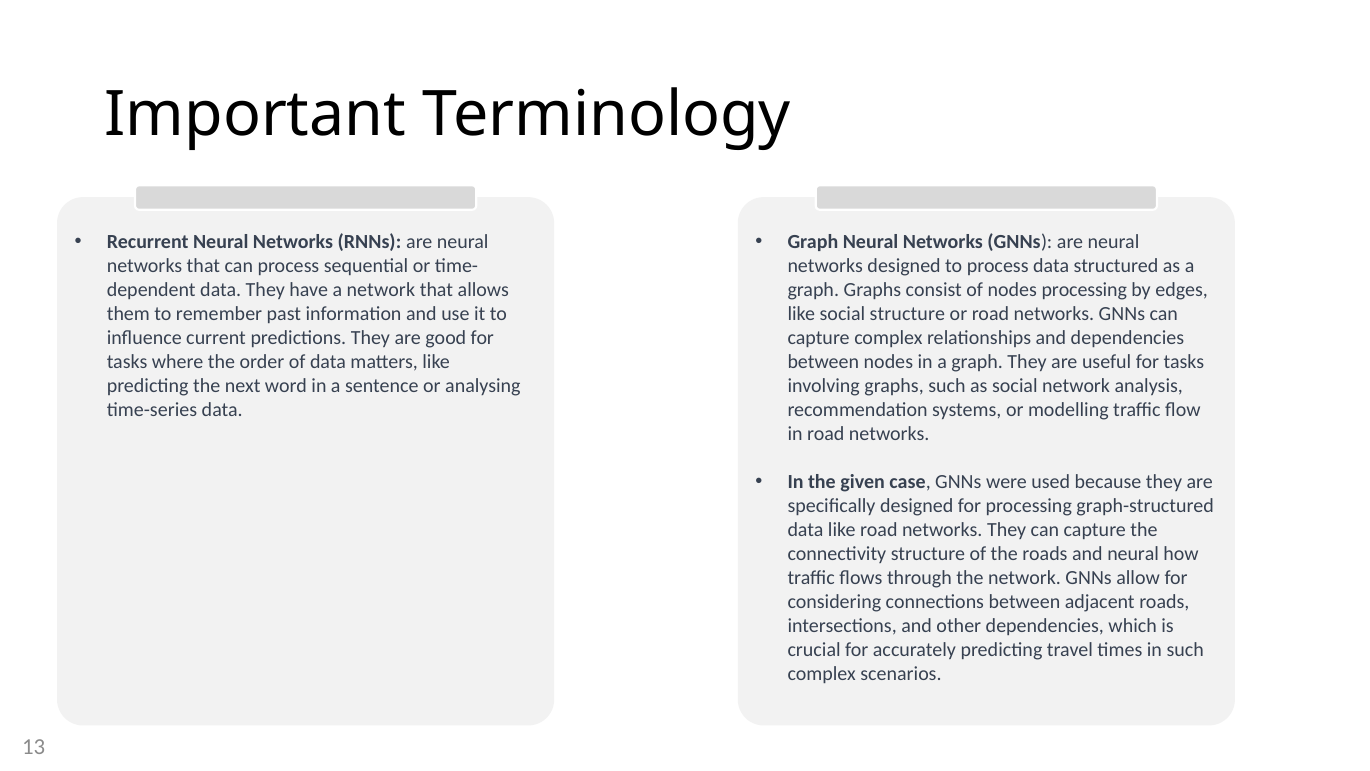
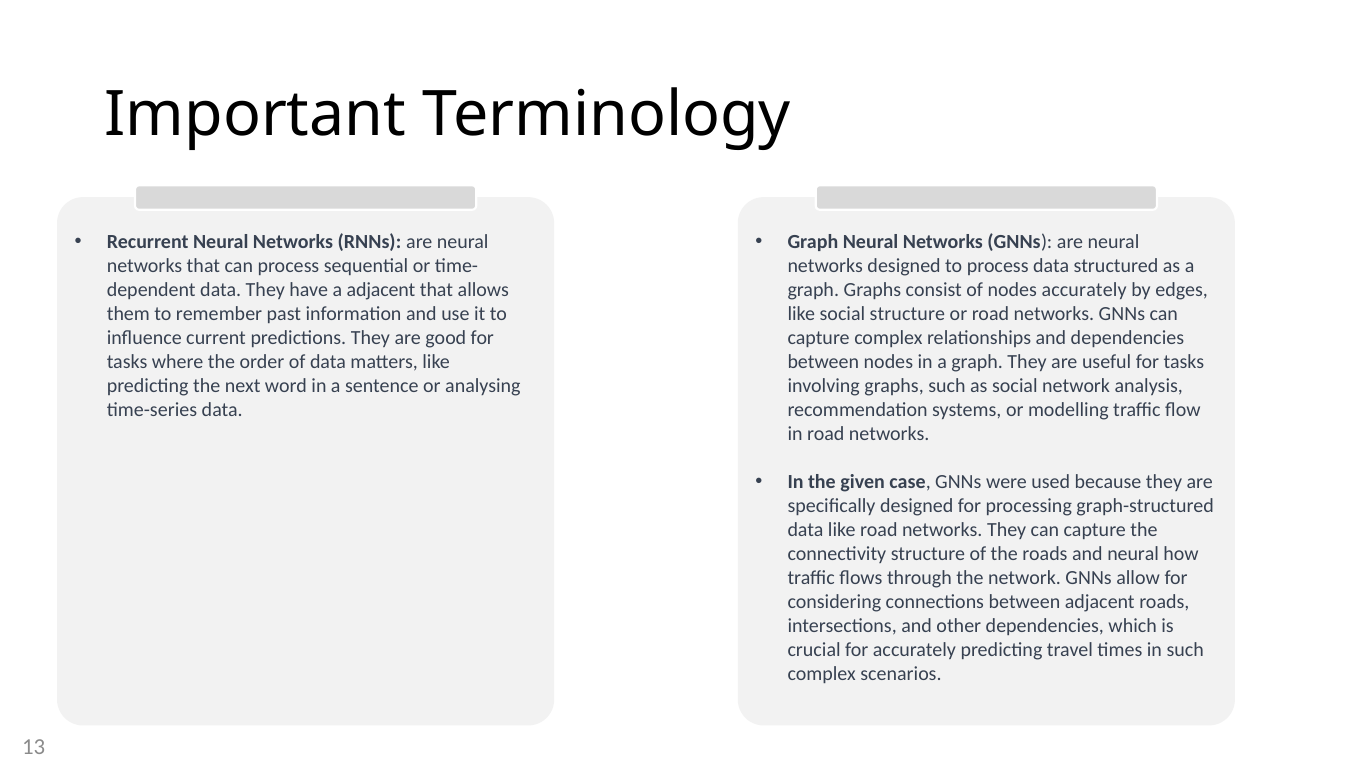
a network: network -> adjacent
nodes processing: processing -> accurately
